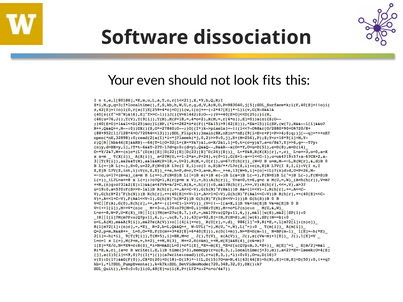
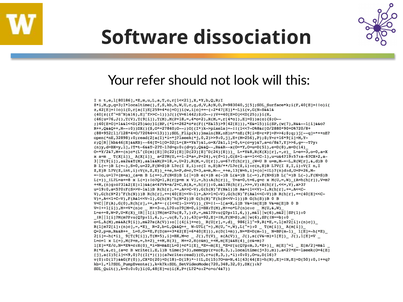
even: even -> refer
fits: fits -> will
